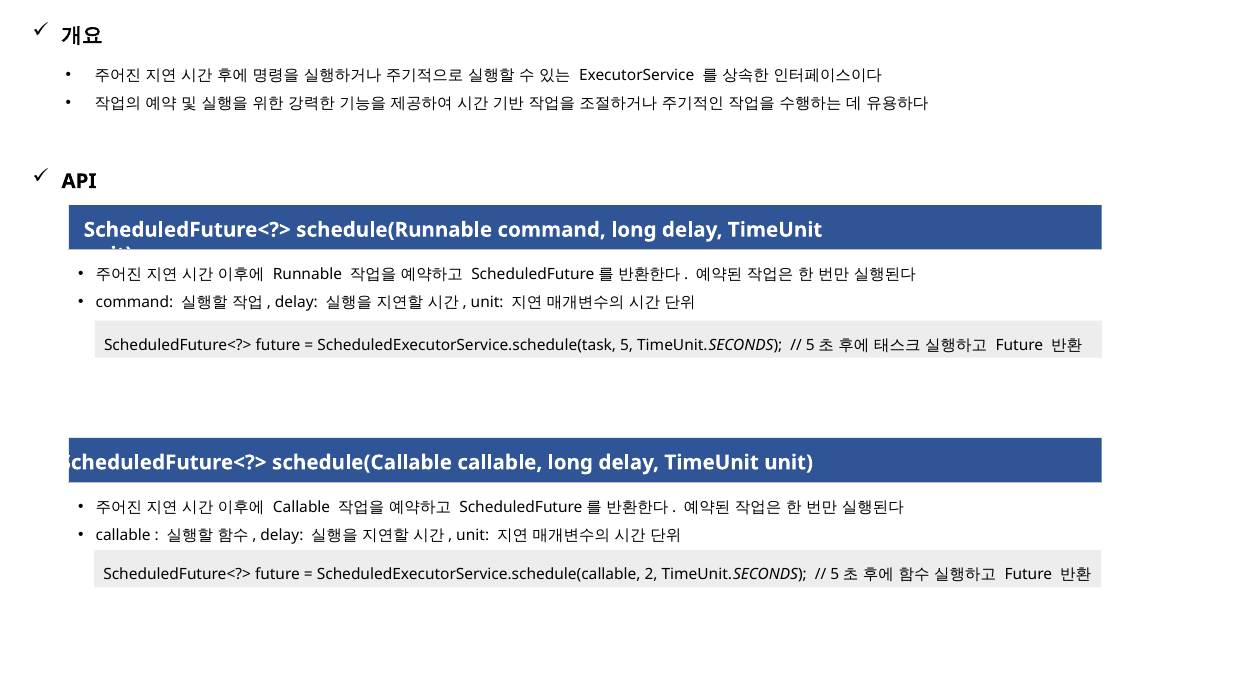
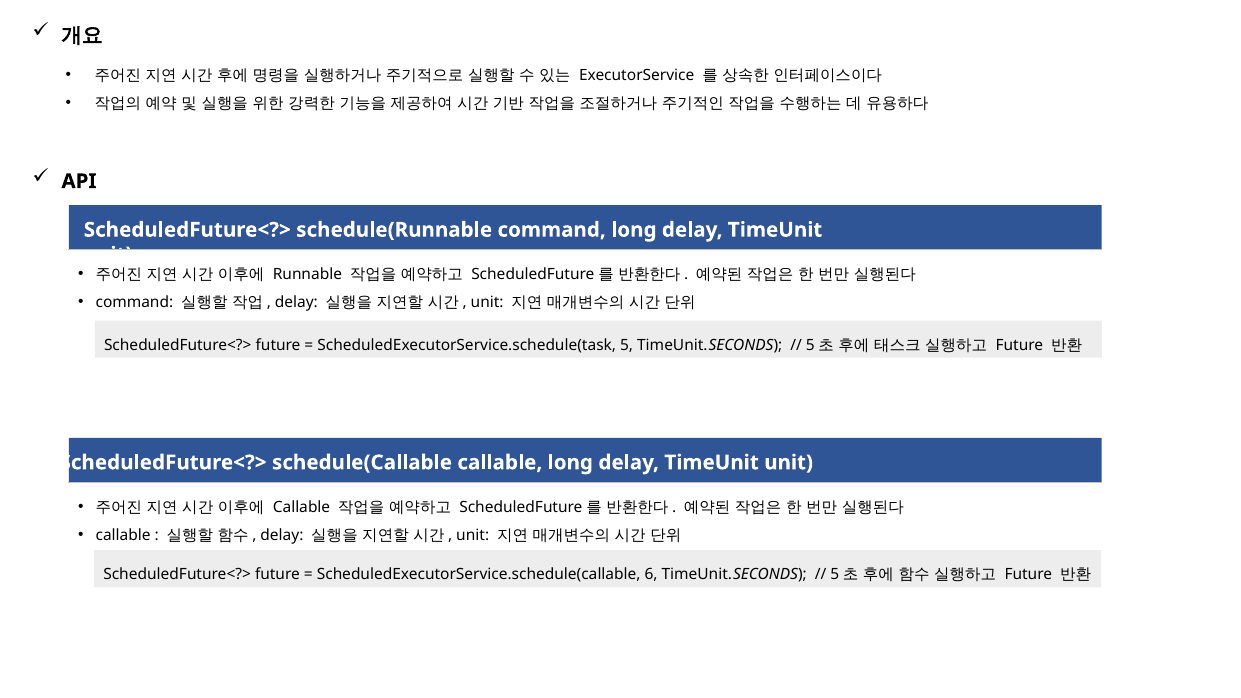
2: 2 -> 6
